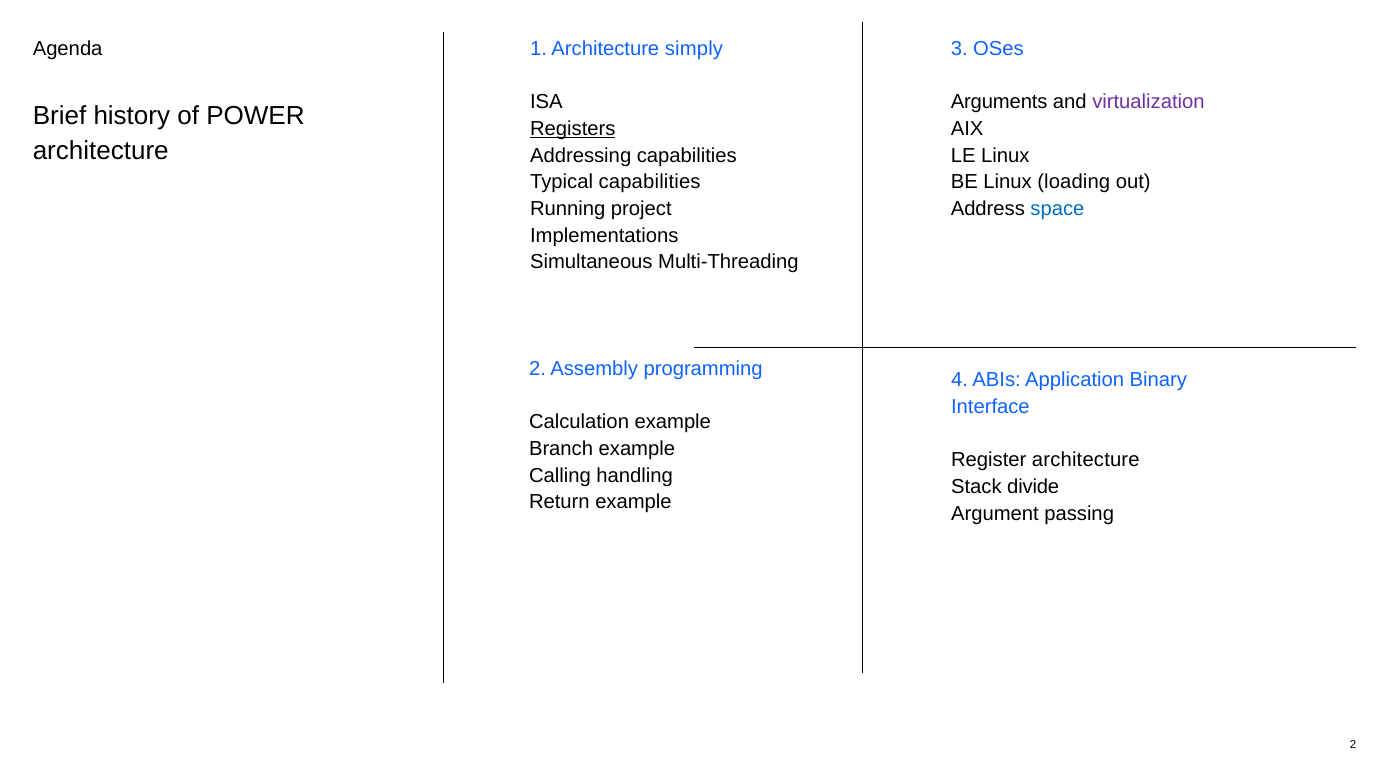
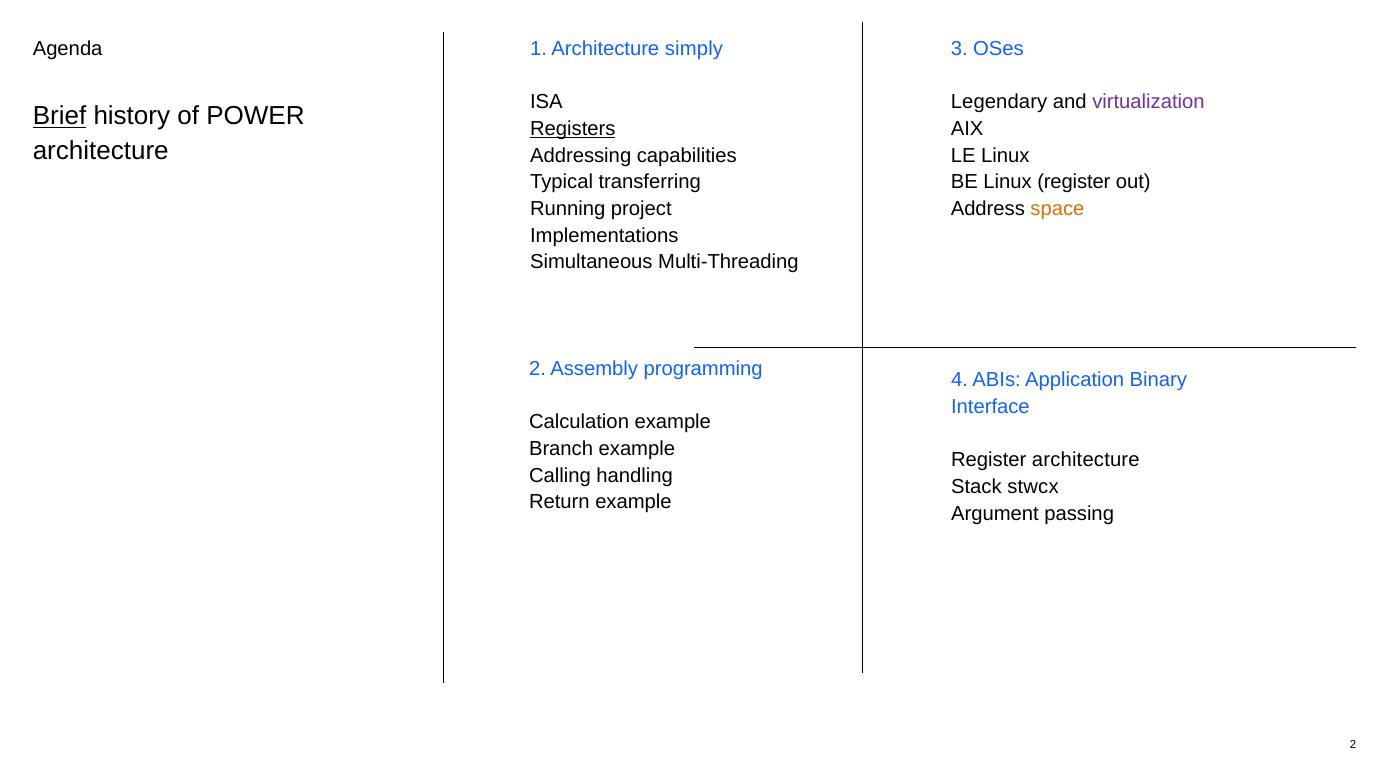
Arguments: Arguments -> Legendary
Brief underline: none -> present
Typical capabilities: capabilities -> transferring
Linux loading: loading -> register
space colour: blue -> orange
divide: divide -> stwcx
